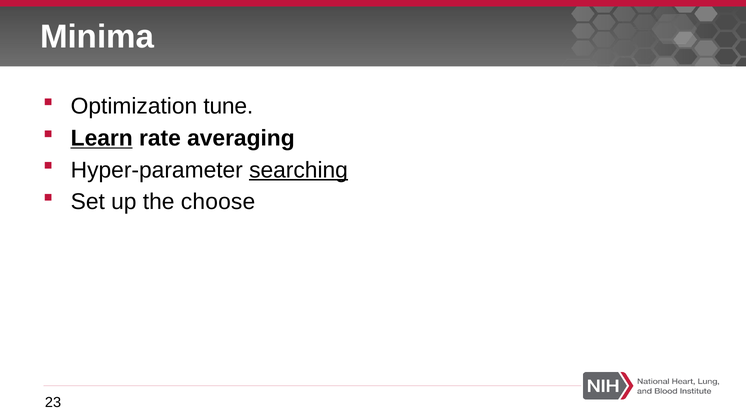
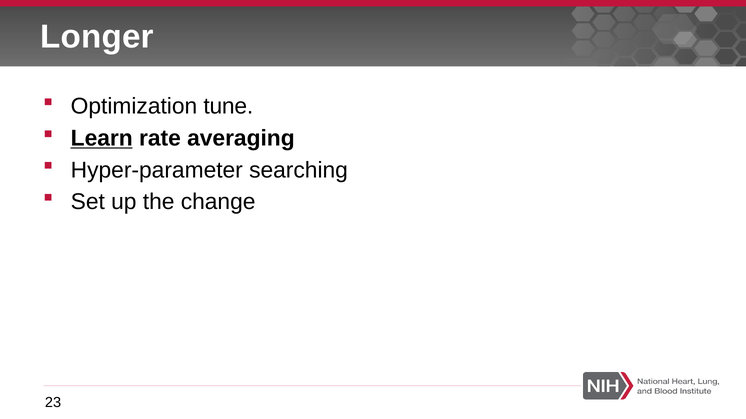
Minima: Minima -> Longer
searching underline: present -> none
choose: choose -> change
